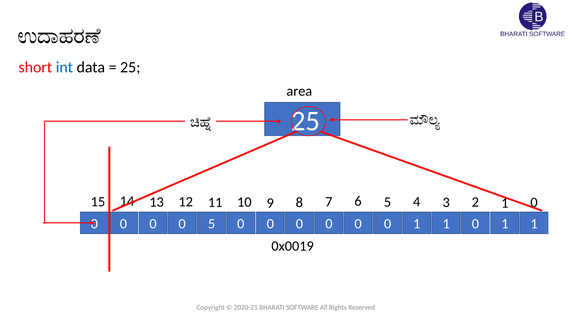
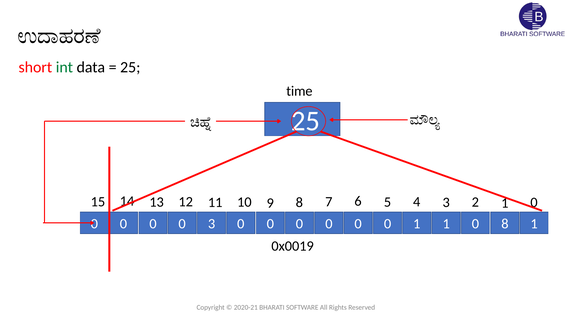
int colour: blue -> green
area: area -> time
0 5: 5 -> 3
1 at (505, 224): 1 -> 8
